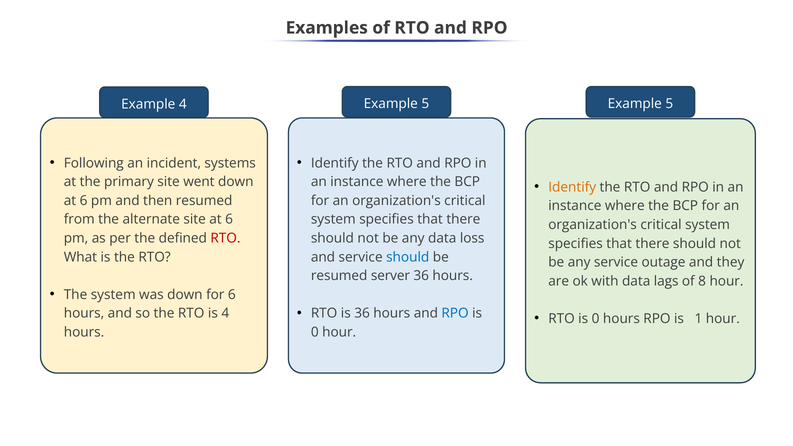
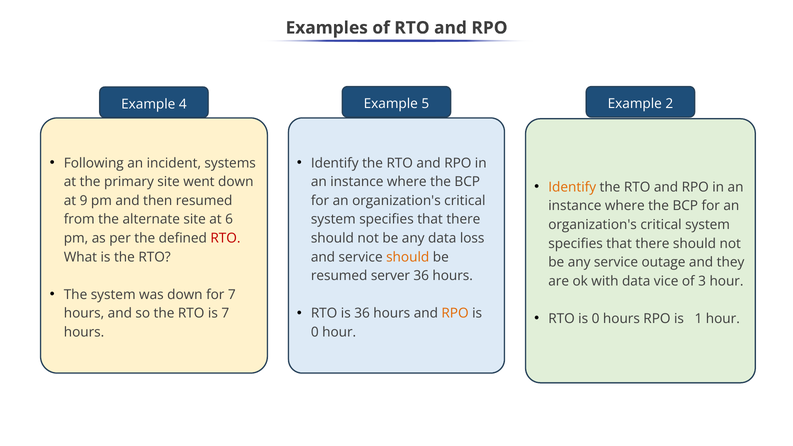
5 at (669, 104): 5 -> 2
6 at (84, 201): 6 -> 9
should at (408, 257) colour: blue -> orange
lags: lags -> vice
8: 8 -> 3
for 6: 6 -> 7
RPO at (455, 313) colour: blue -> orange
is 4: 4 -> 7
